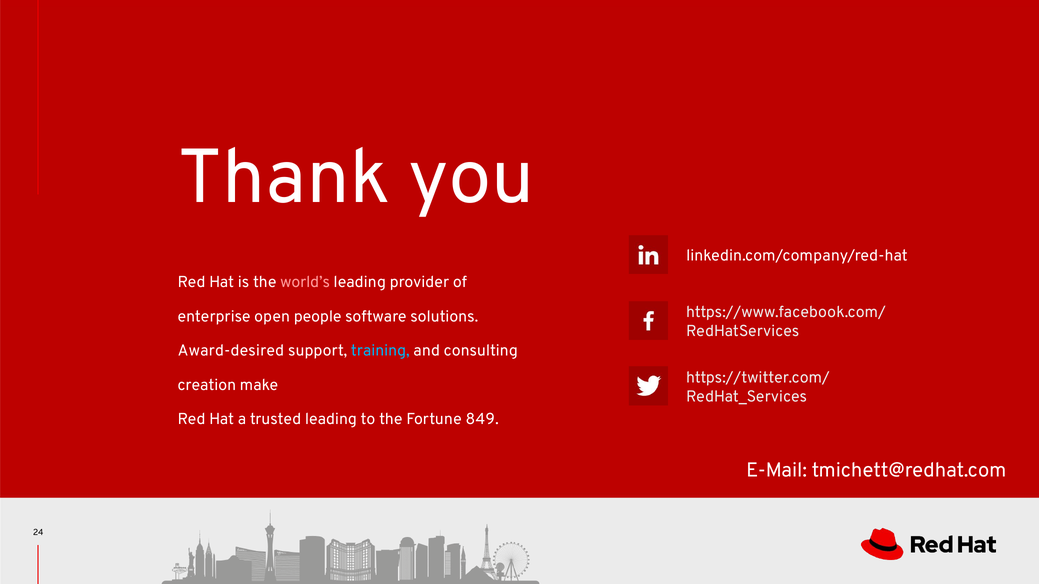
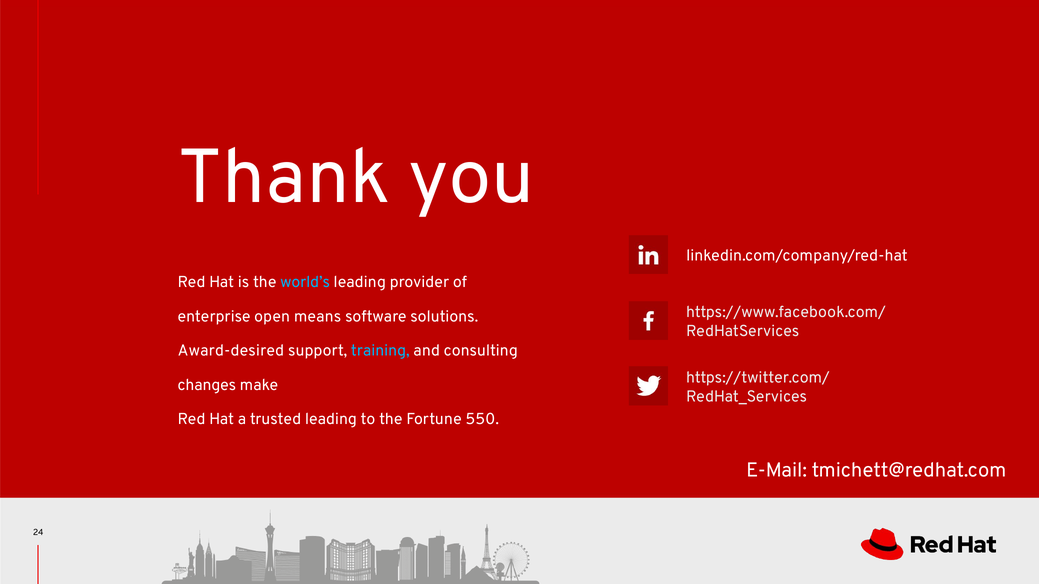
world’s colour: pink -> light blue
people: people -> means
creation: creation -> changes
849: 849 -> 550
